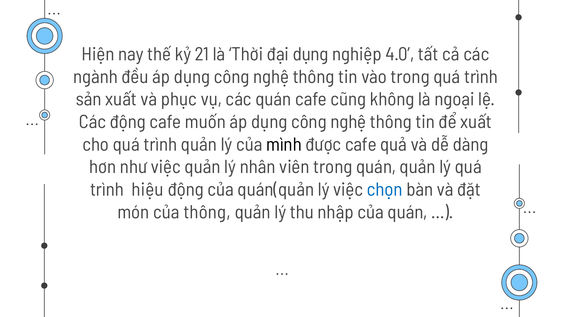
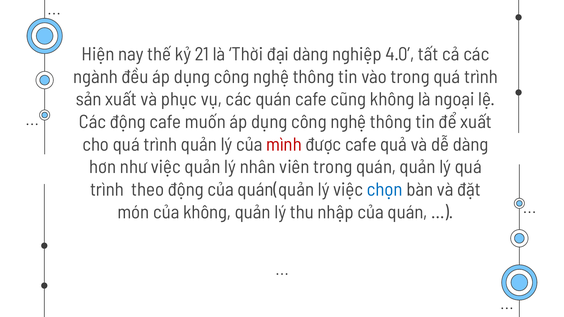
đại dụng: dụng -> dàng
mình colour: black -> red
hiệu: hiệu -> theo
của thông: thông -> không
